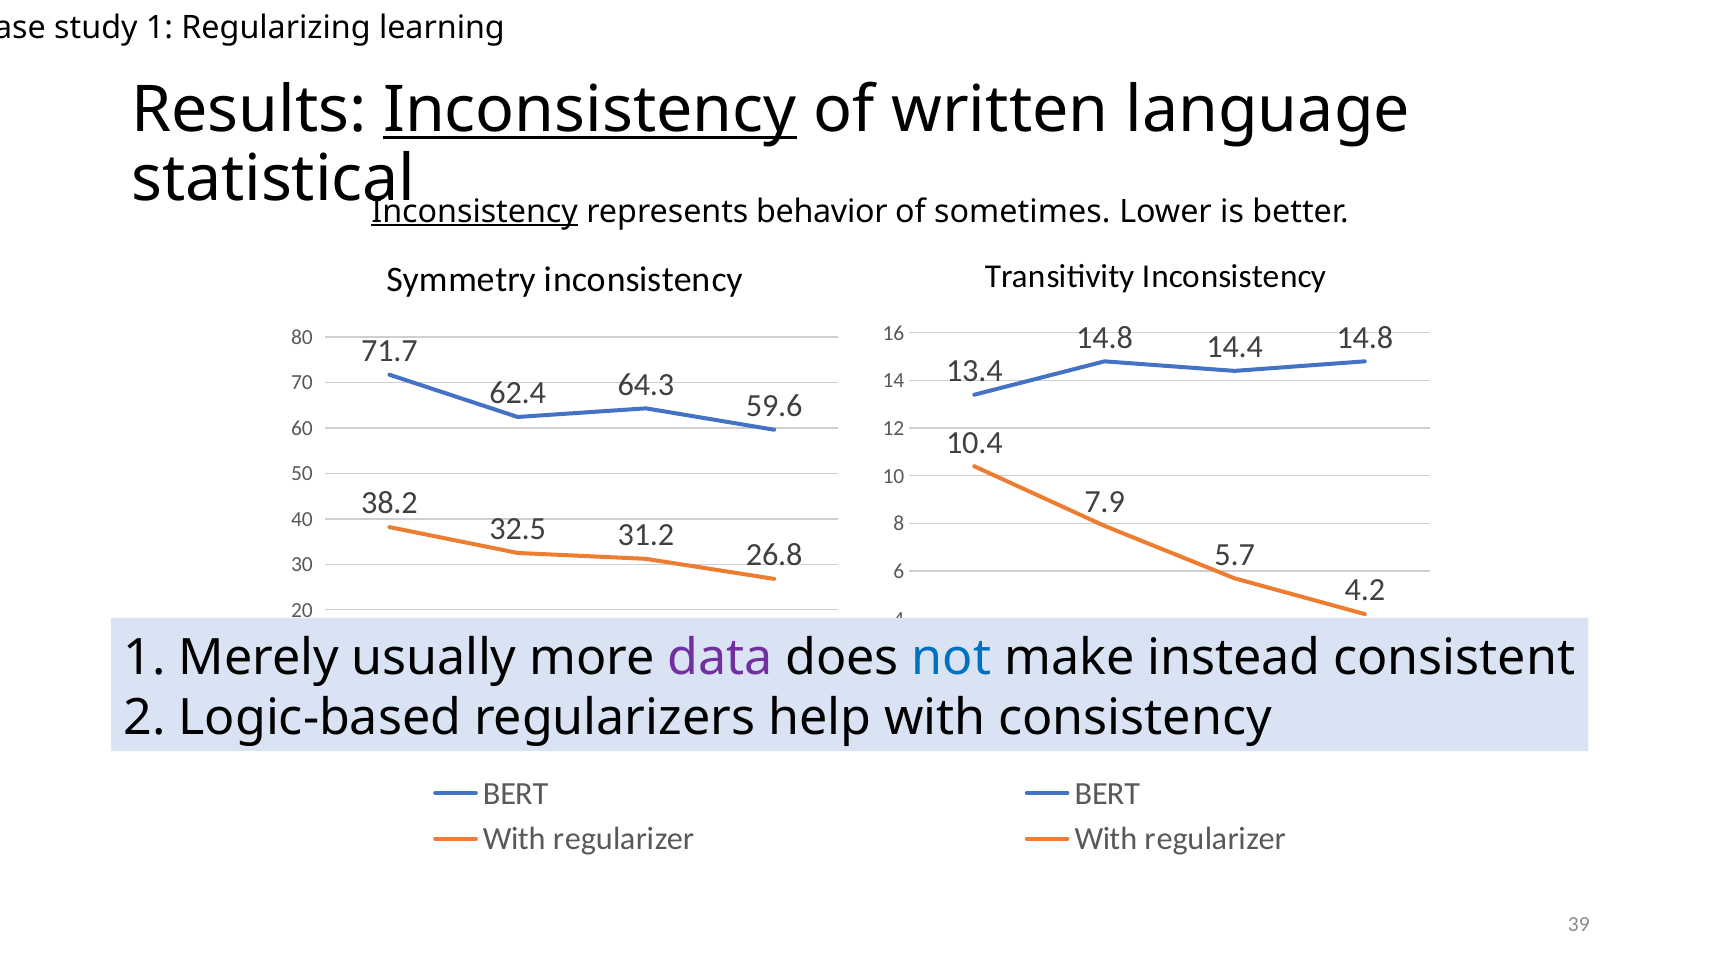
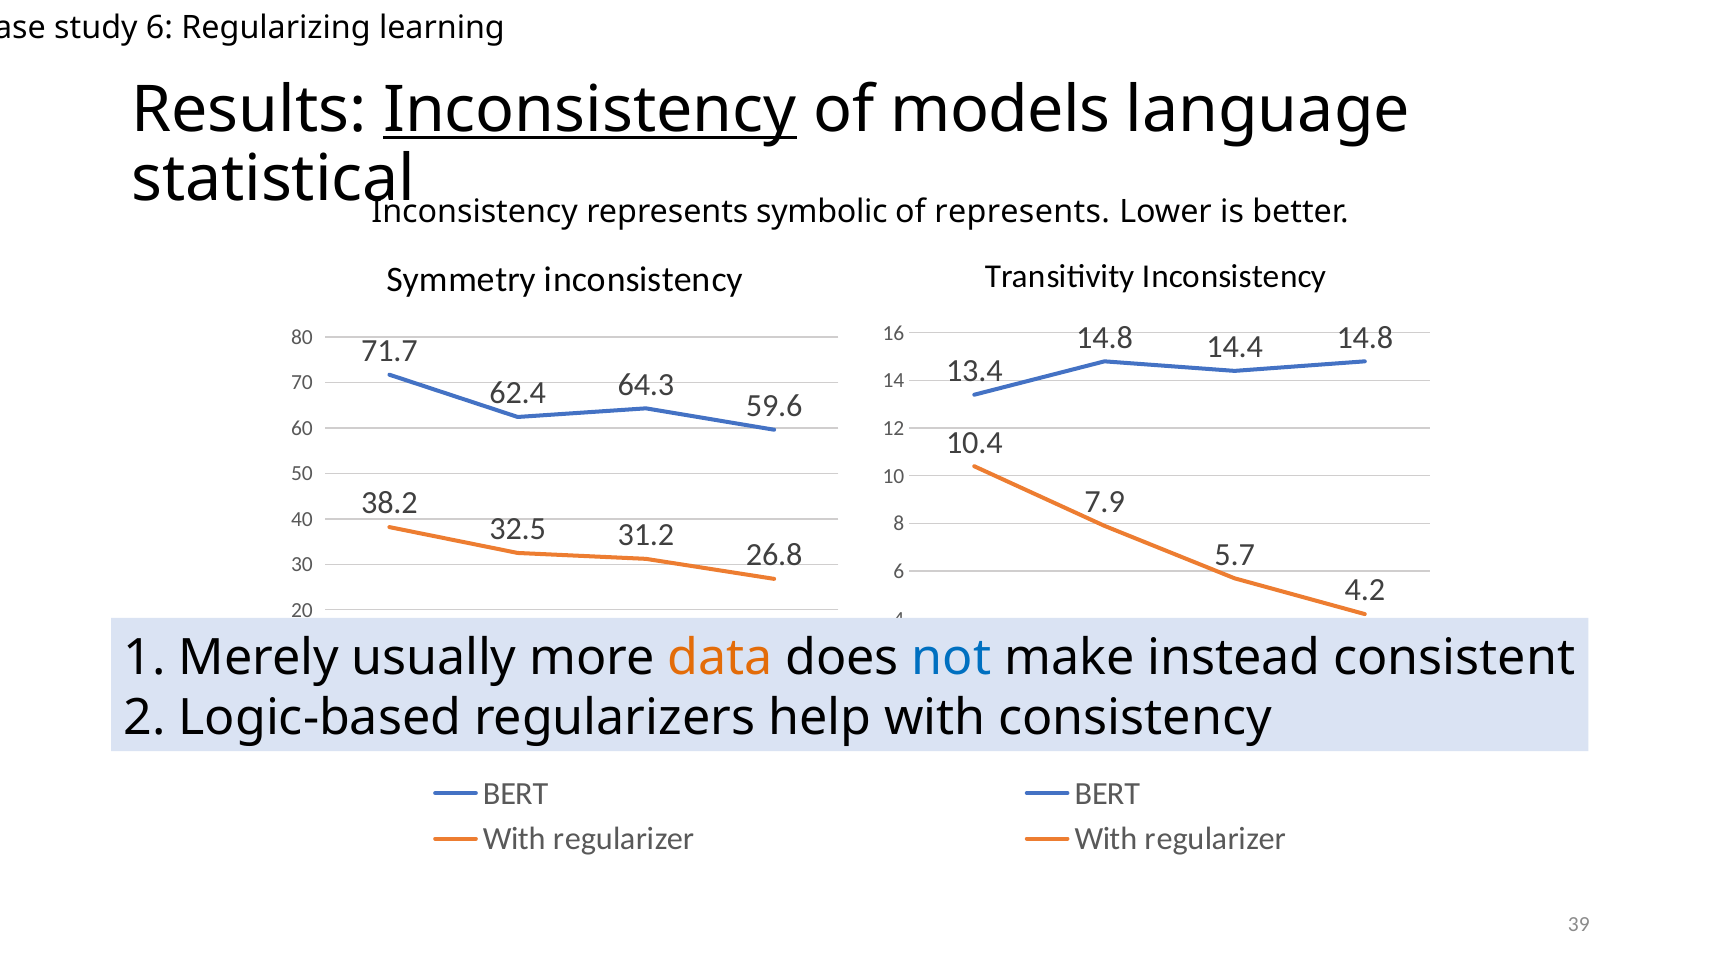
study 1: 1 -> 6
written: written -> models
Inconsistency at (475, 211) underline: present -> none
behavior: behavior -> symbolic
of sometimes: sometimes -> represents
data colour: purple -> orange
